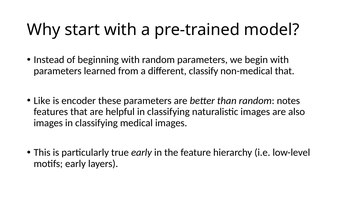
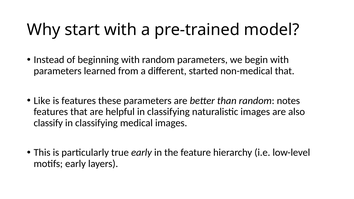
classify: classify -> started
is encoder: encoder -> features
images at (48, 123): images -> classify
